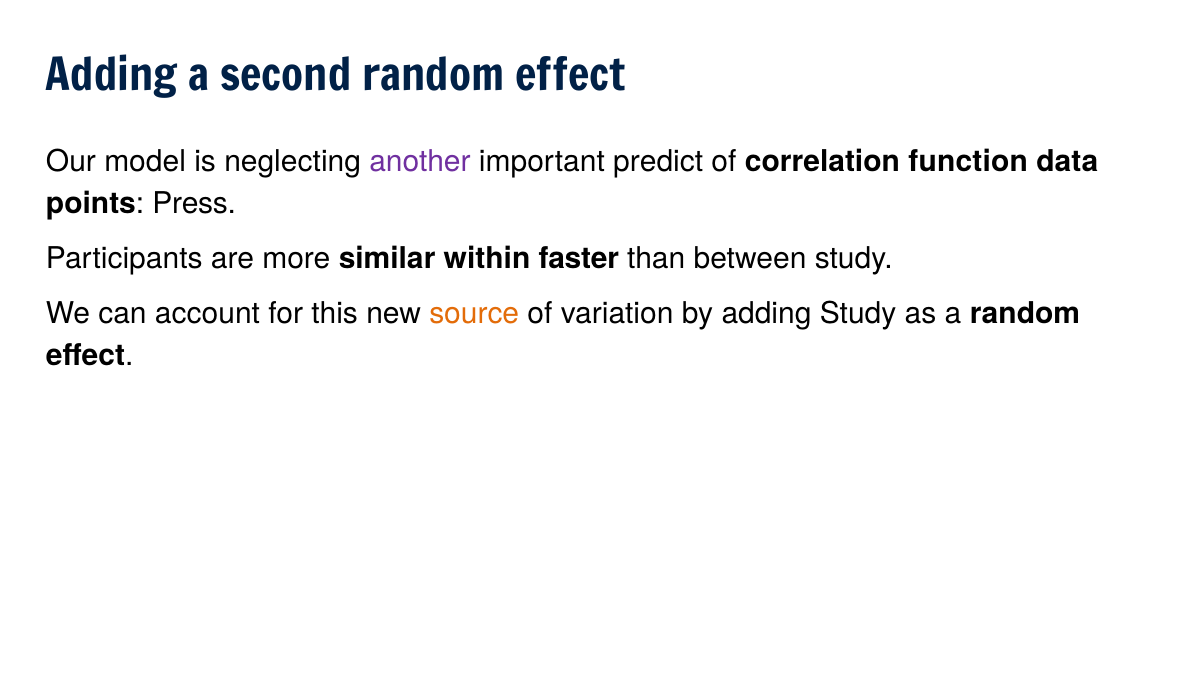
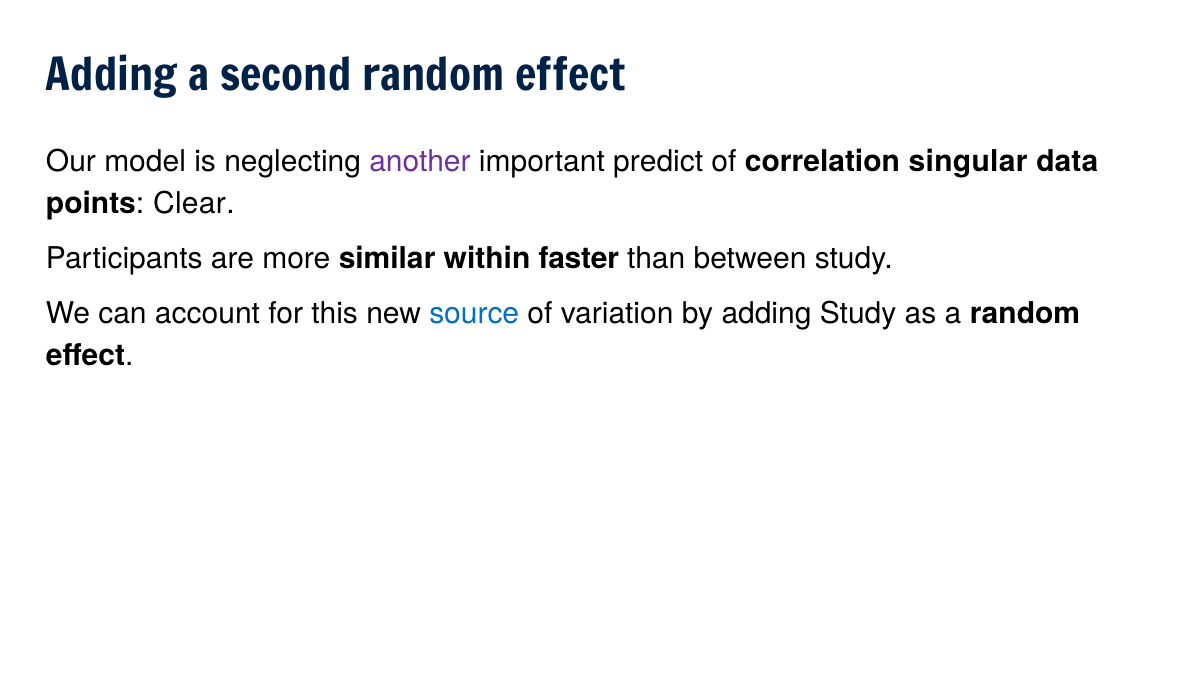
function: function -> singular
Press: Press -> Clear
source colour: orange -> blue
